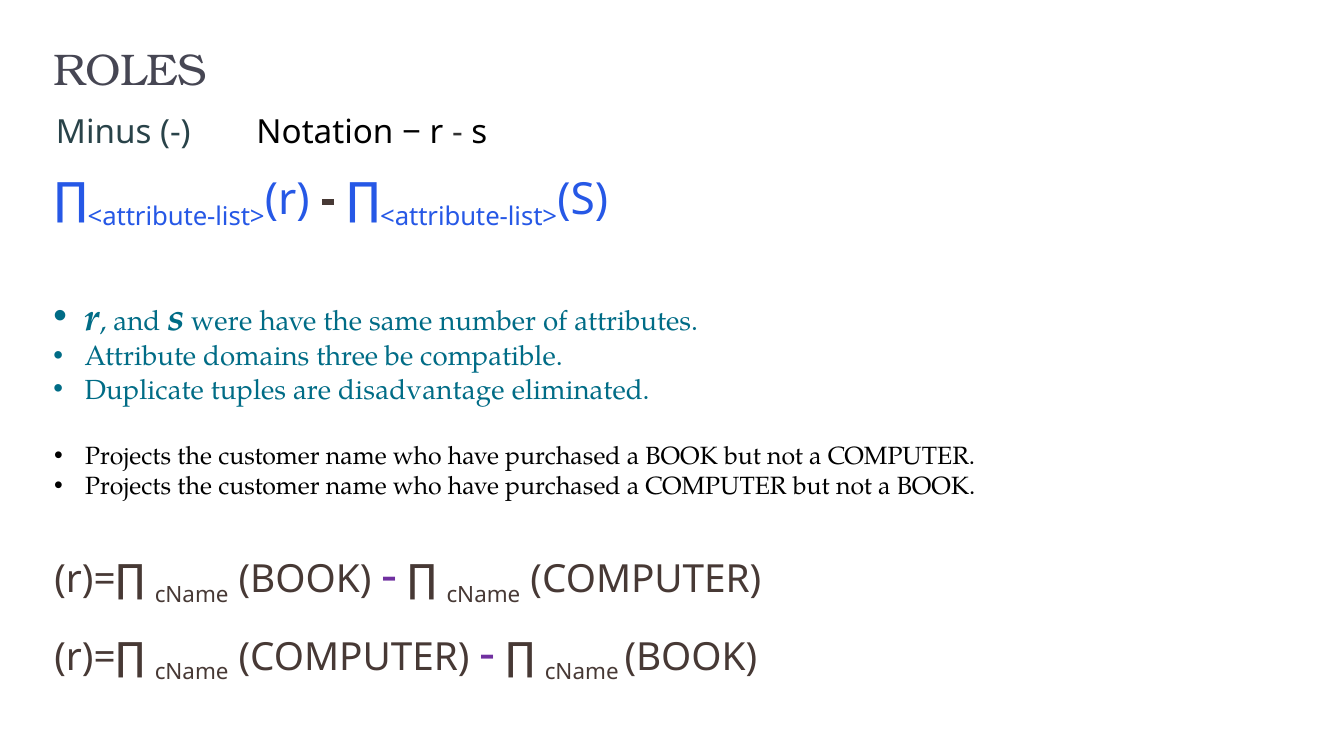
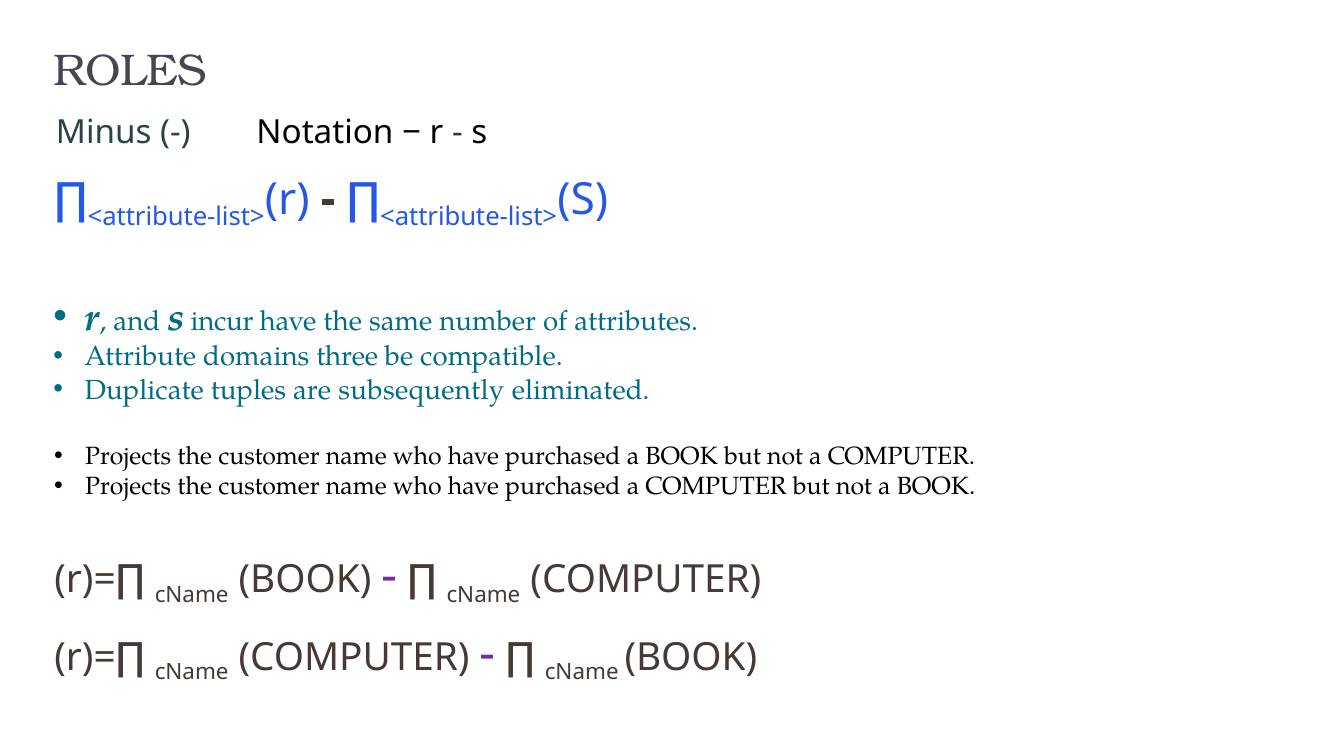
were: were -> incur
disadvantage: disadvantage -> subsequently
